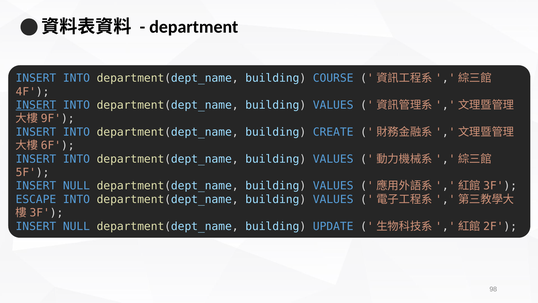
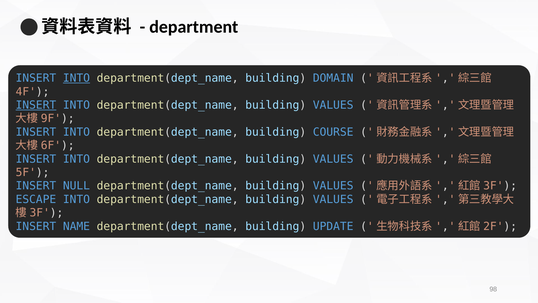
INTO at (76, 78) underline: none -> present
COURSE: COURSE -> DOMAIN
CREATE: CREATE -> COURSE
NULL at (76, 226): NULL -> NAME
